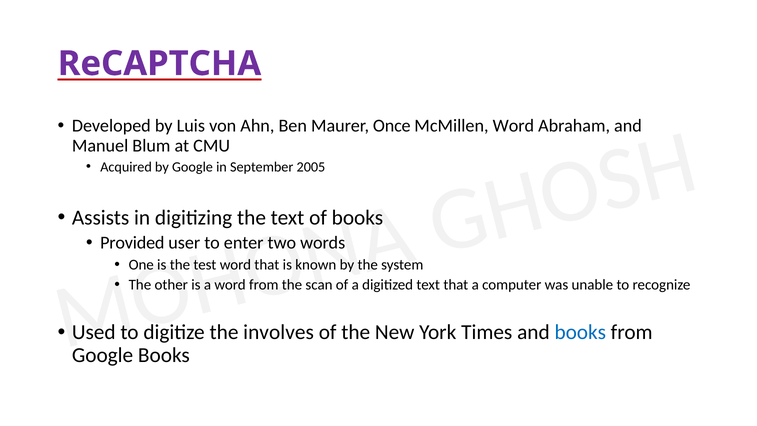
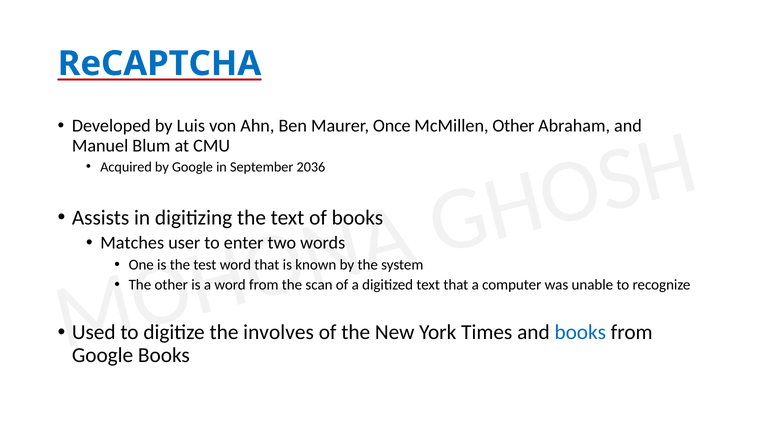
ReCAPTCHA colour: purple -> blue
McMillen Word: Word -> Other
2005: 2005 -> 2036
Provided: Provided -> Matches
